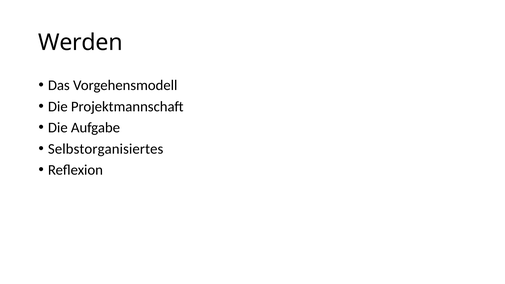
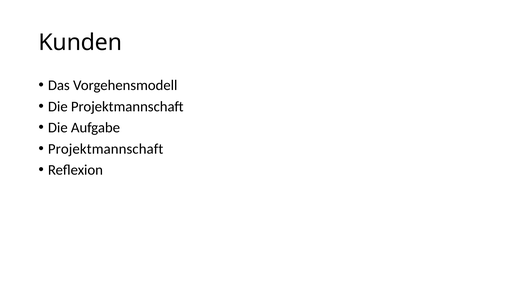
Werden: Werden -> Kunden
Selbstorganisiertes at (106, 149): Selbstorganisiertes -> Projektmannschaft
